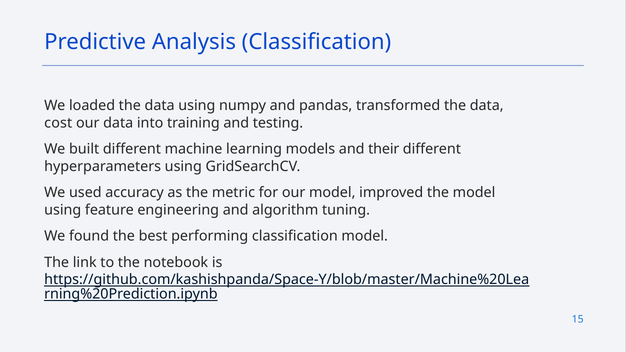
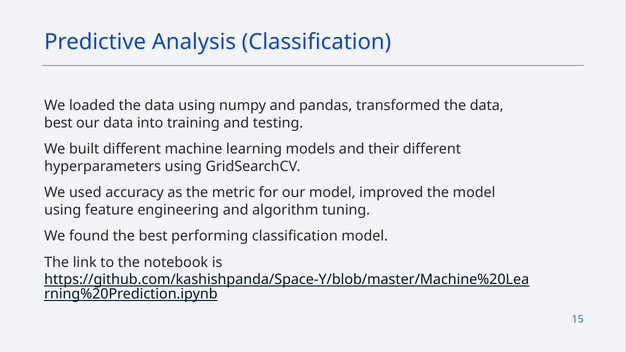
cost at (58, 123): cost -> best
